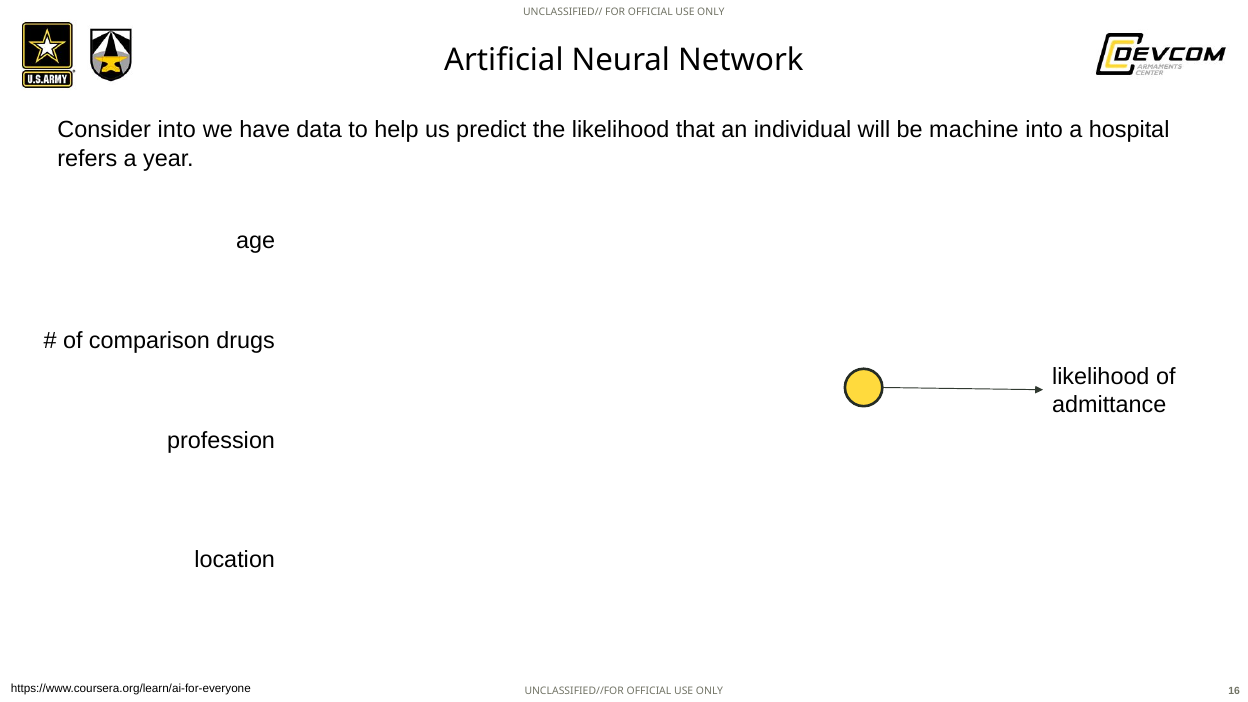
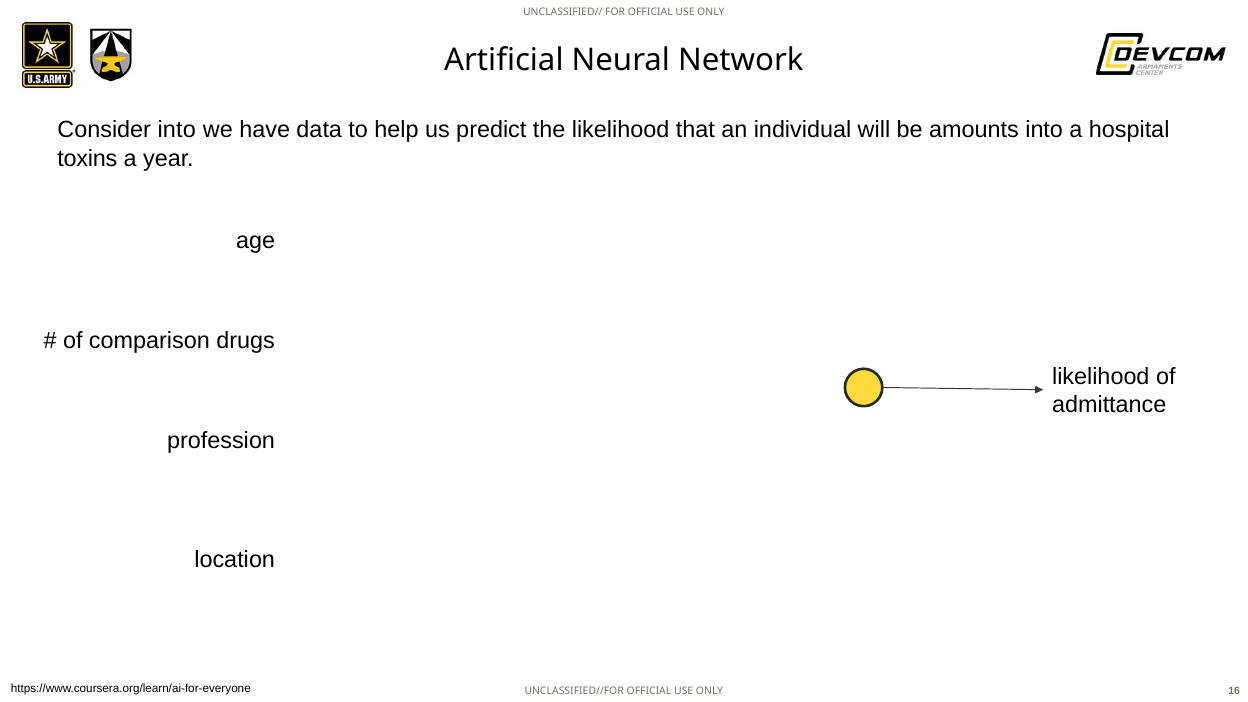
machine: machine -> amounts
refers: refers -> toxins
